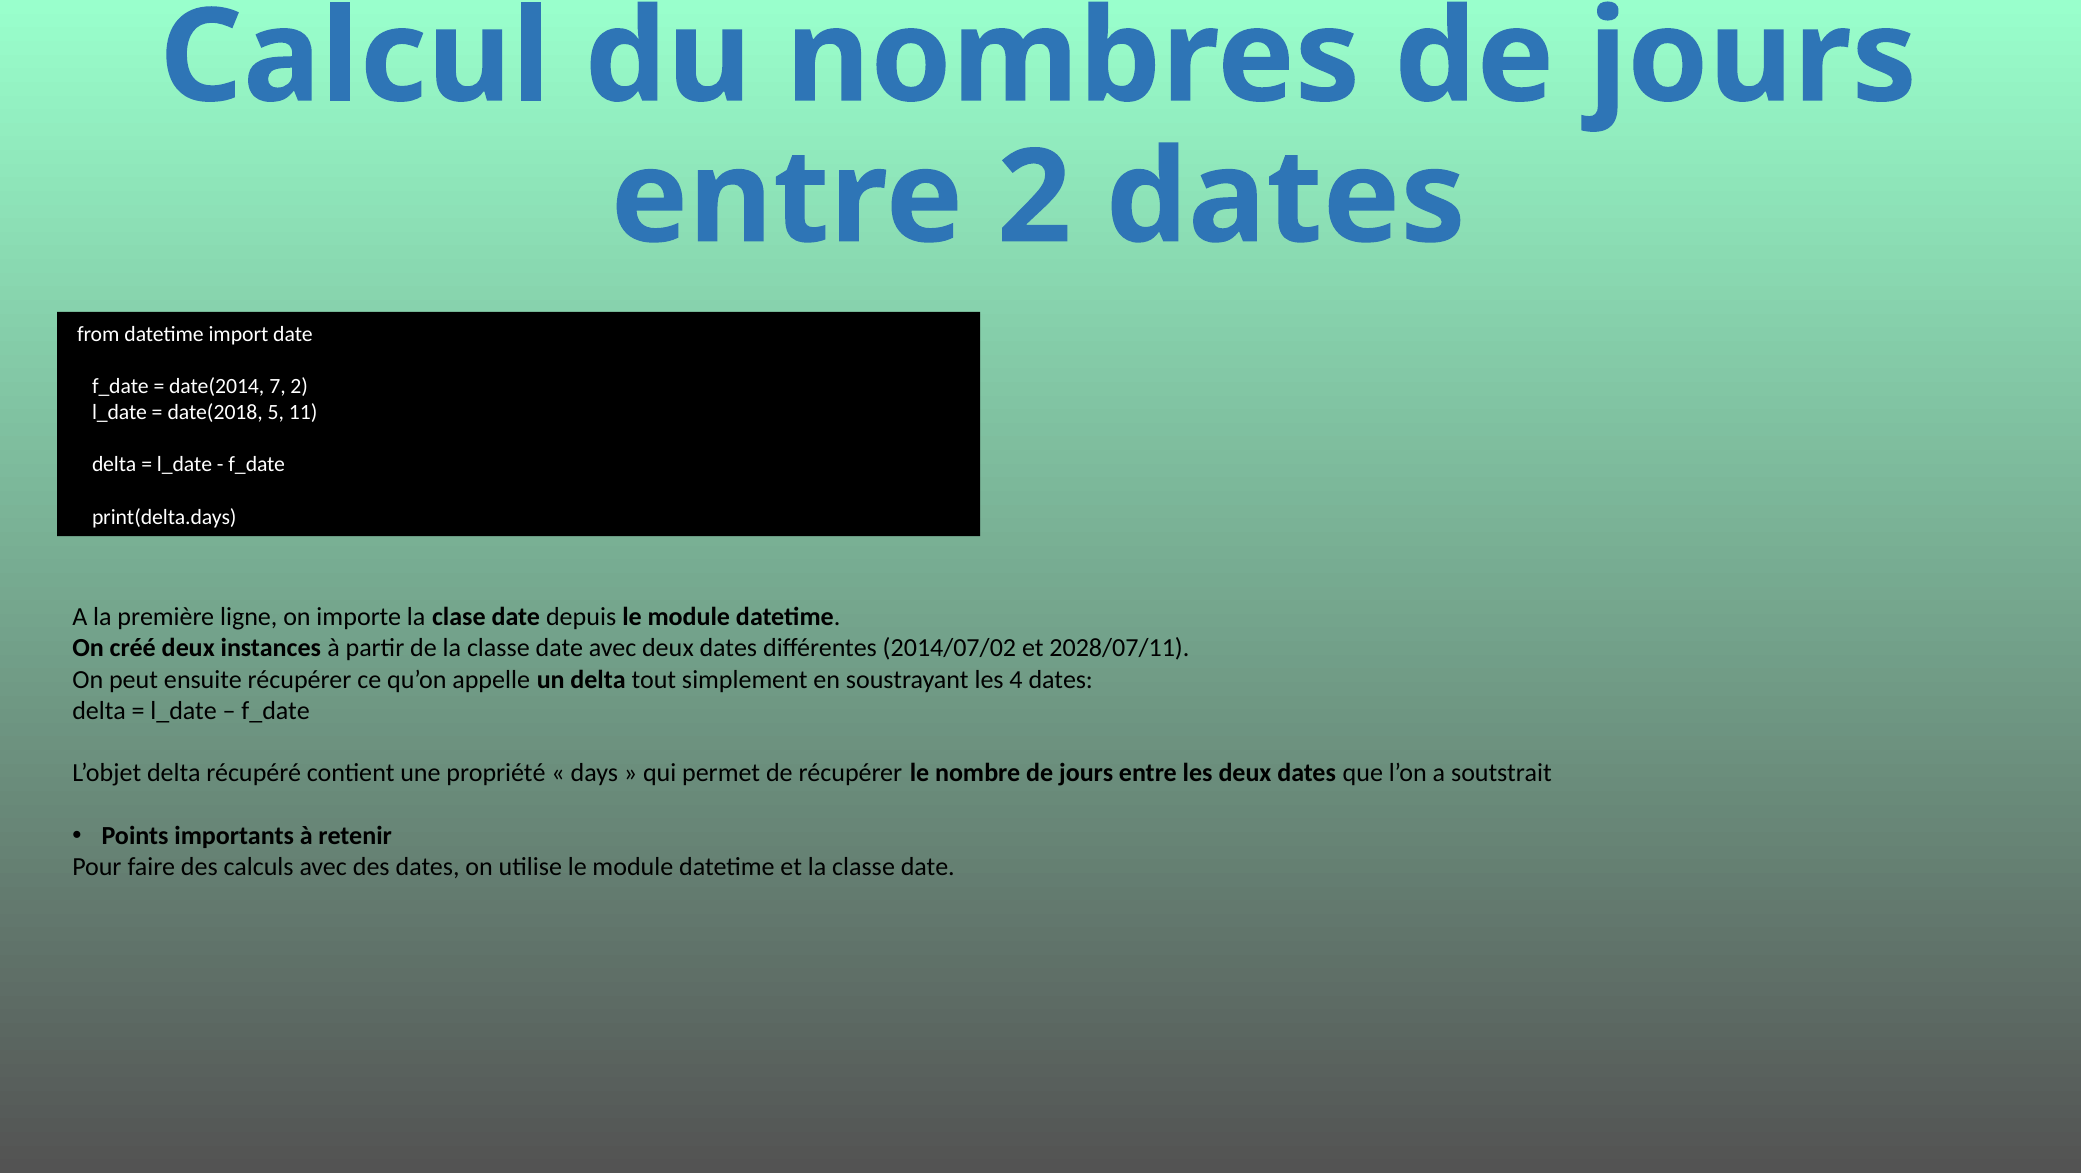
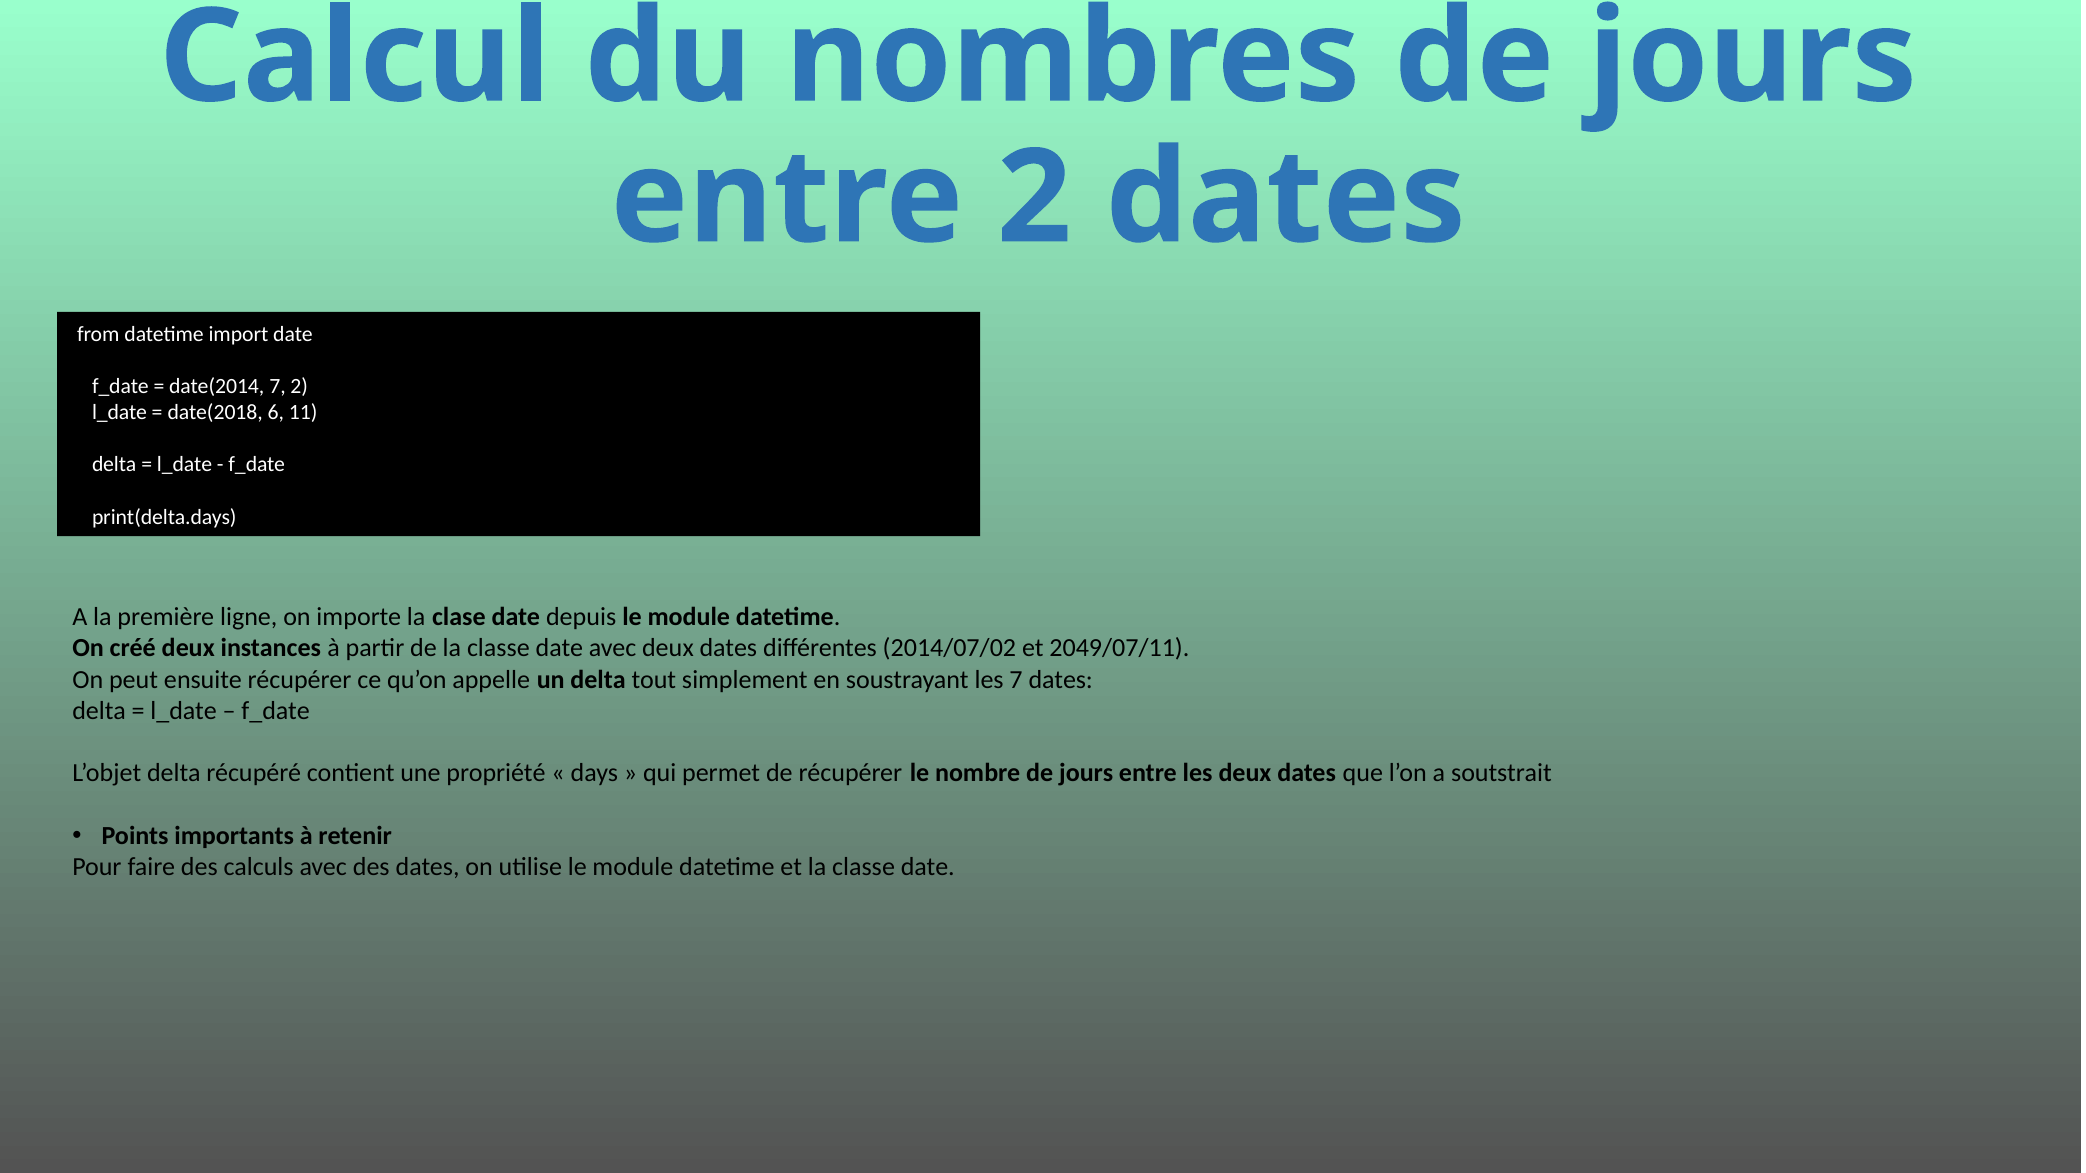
5: 5 -> 6
2028/07/11: 2028/07/11 -> 2049/07/11
les 4: 4 -> 7
